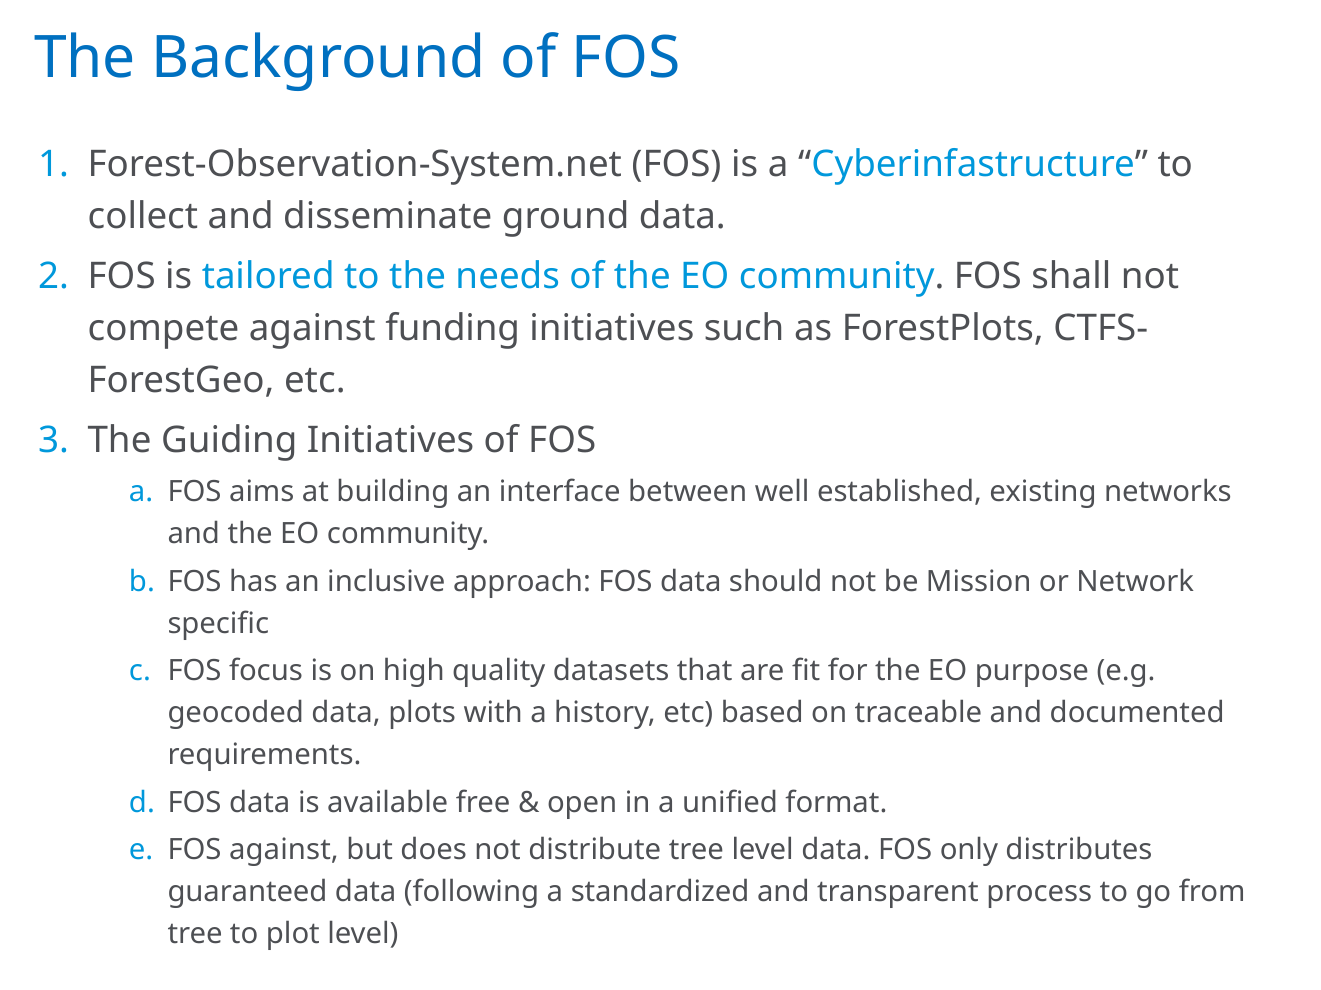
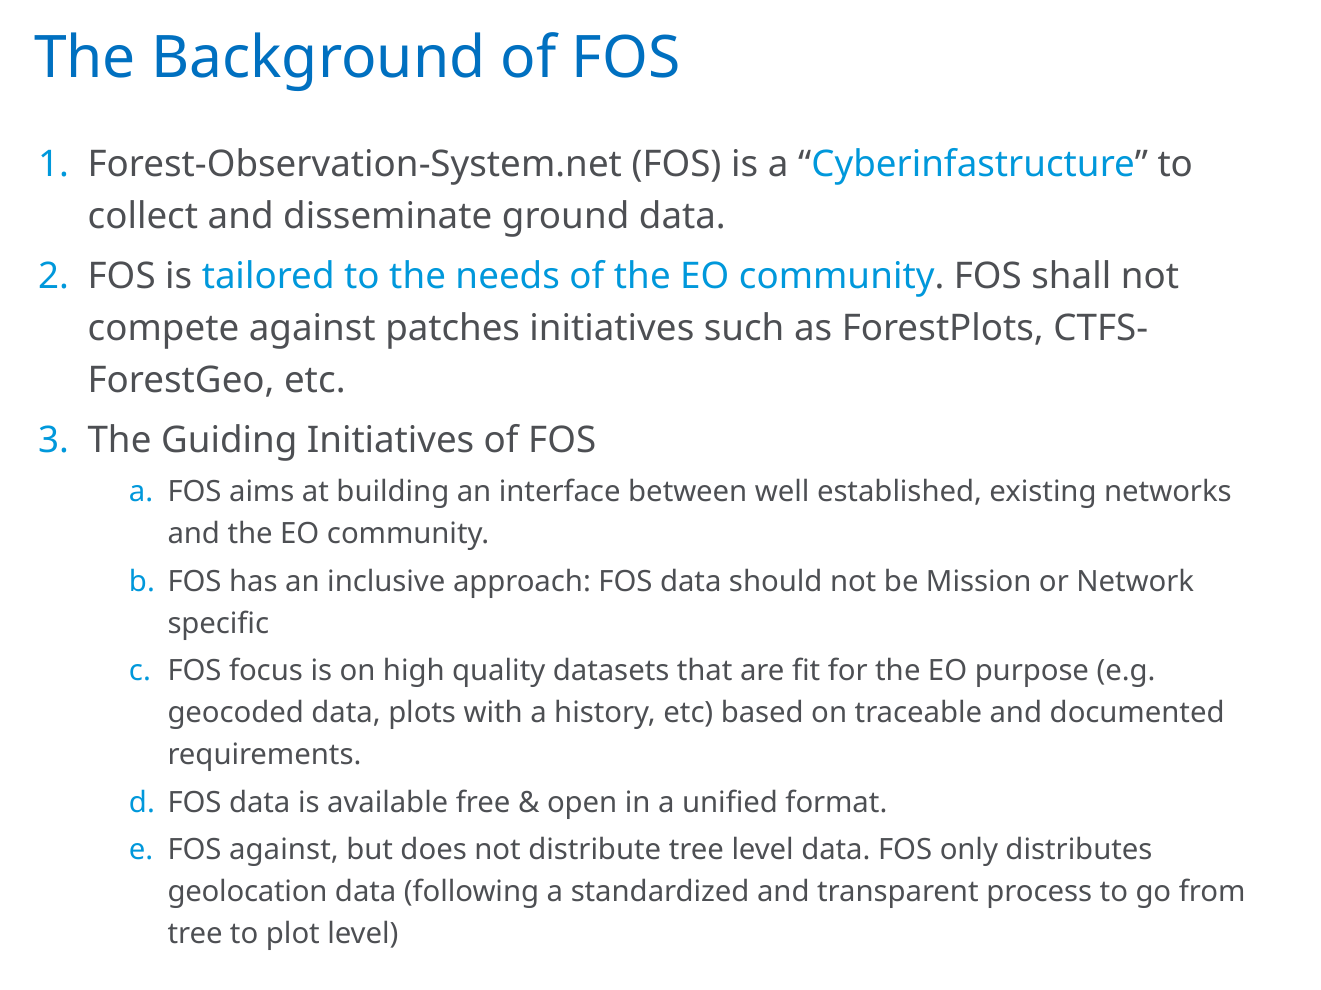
funding: funding -> patches
guaranteed: guaranteed -> geolocation
